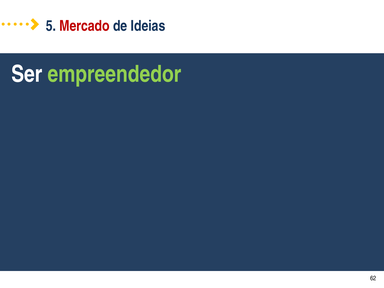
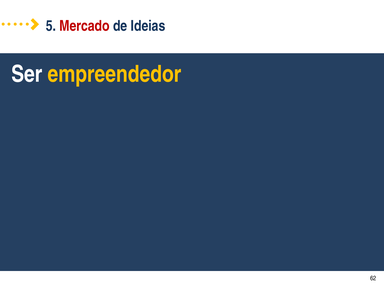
empreendedor colour: light green -> yellow
